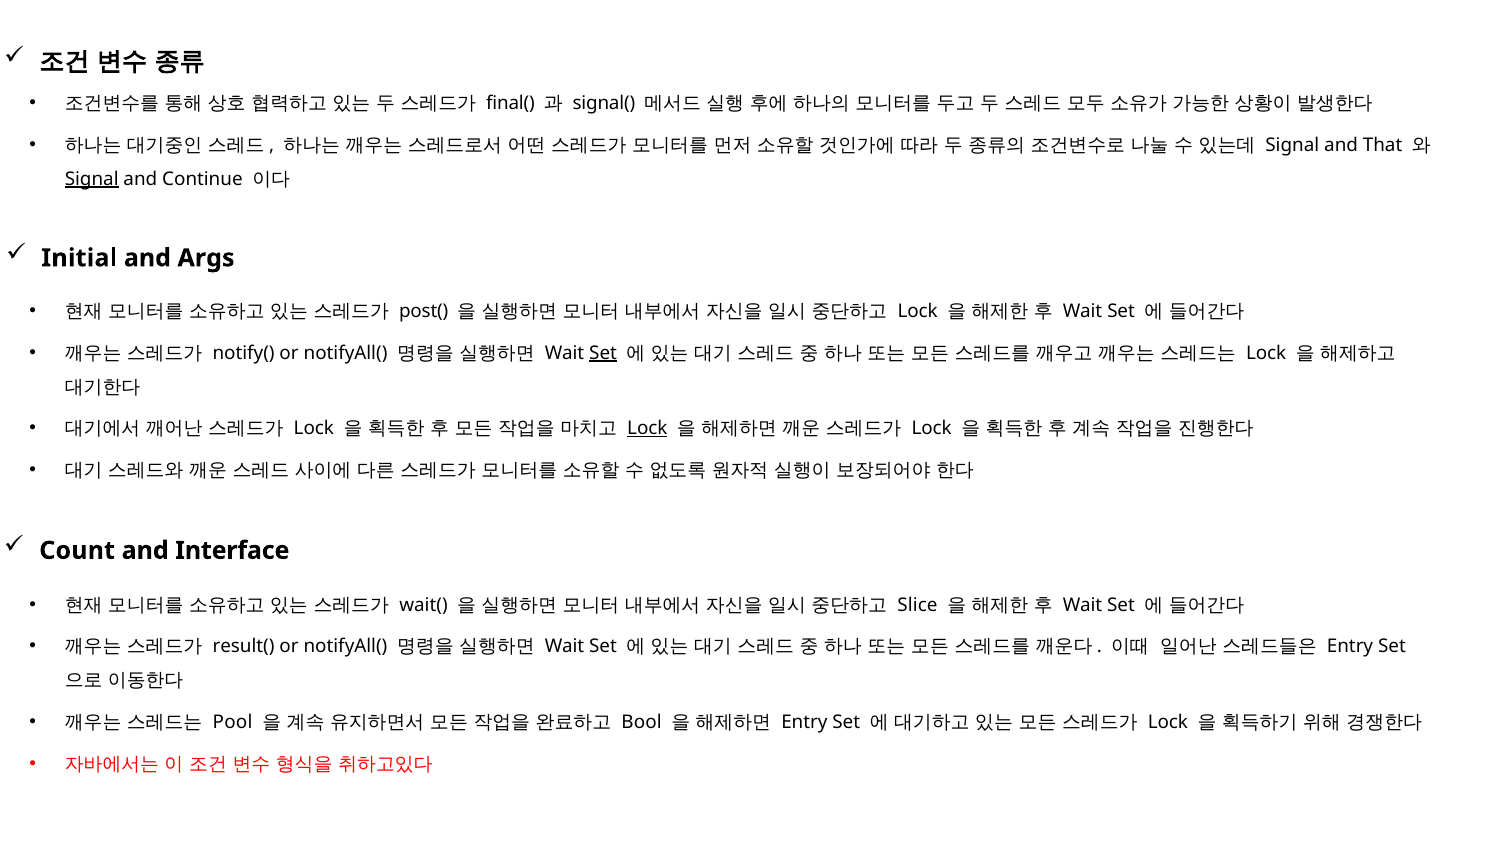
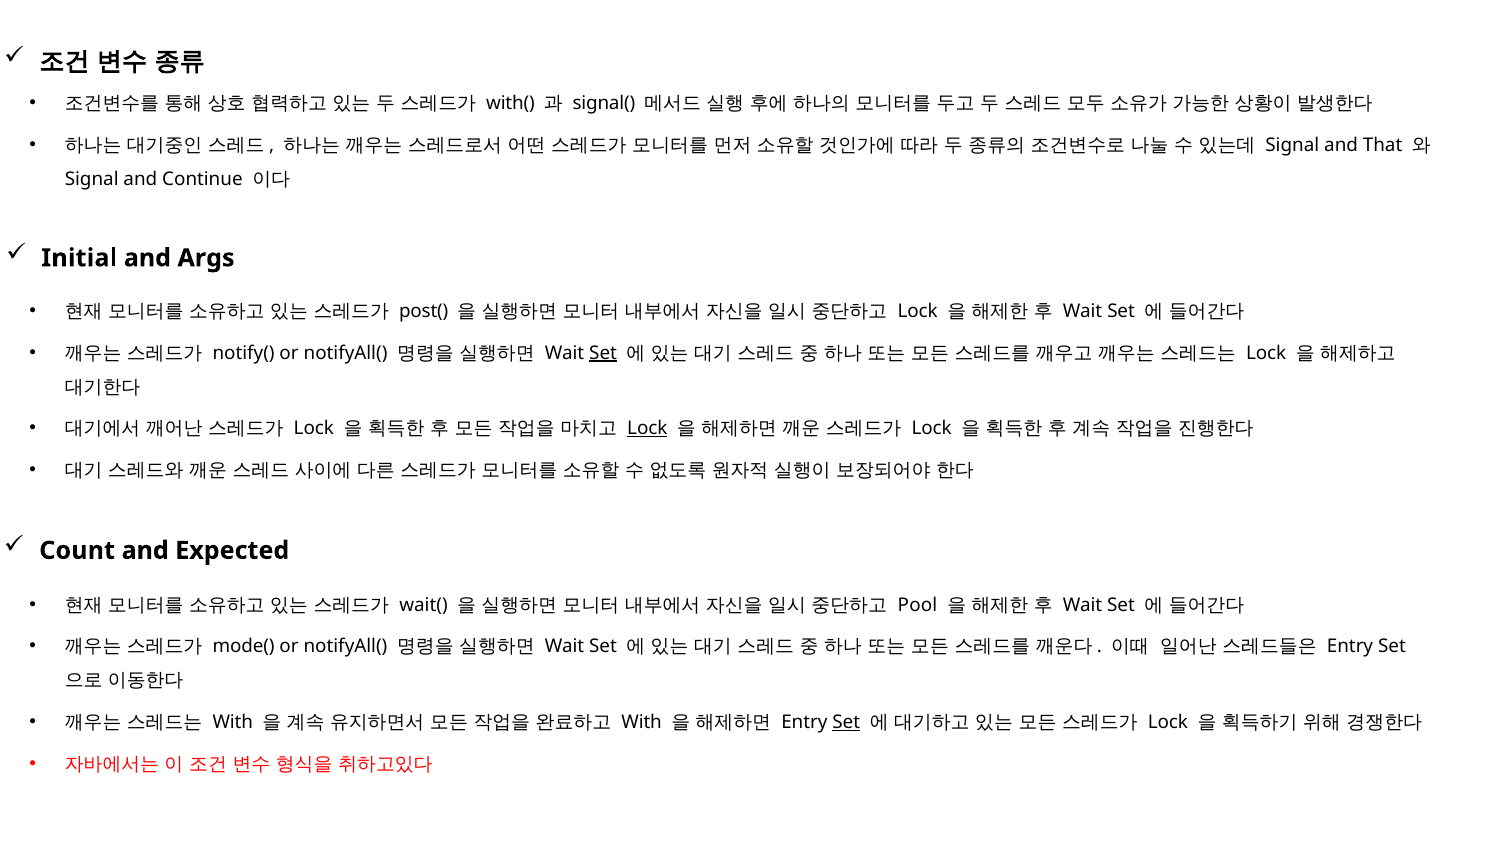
final(: final( -> with(
Signal at (92, 179) underline: present -> none
Interface: Interface -> Expected
Slice: Slice -> Pool
result(: result( -> mode(
Pool at (233, 723): Pool -> With
Bool at (642, 723): Bool -> With
Set at (846, 723) underline: none -> present
